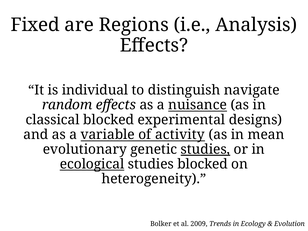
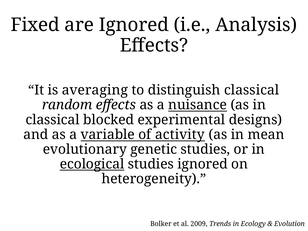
are Regions: Regions -> Ignored
individual: individual -> averaging
distinguish navigate: navigate -> classical
studies at (205, 149) underline: present -> none
studies blocked: blocked -> ignored
